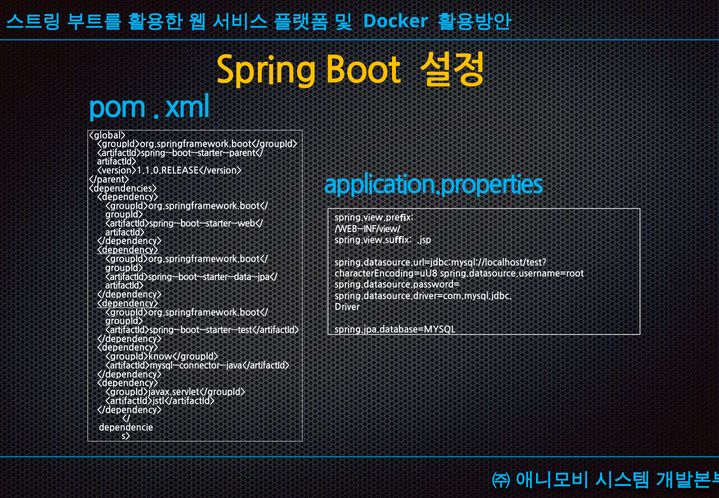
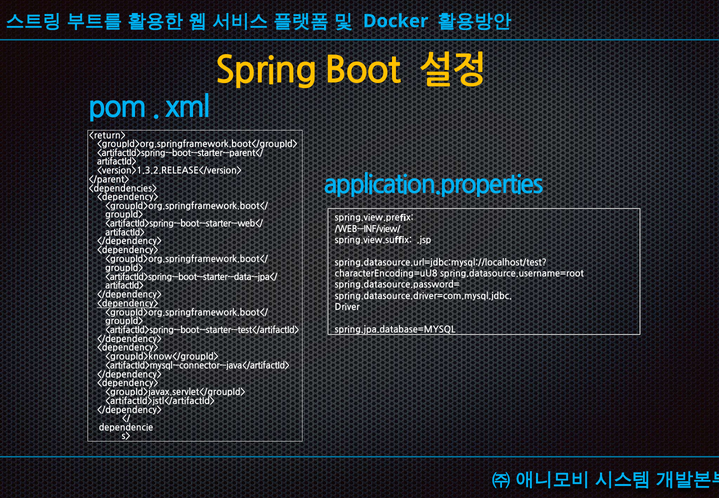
<global>: <global> -> <return>
<version>1.1.0.RELEASE</version>: <version>1.1.0.RELEASE</version> -> <version>1.3.2.RELEASE</version>
<dependency> at (128, 250) underline: present -> none
